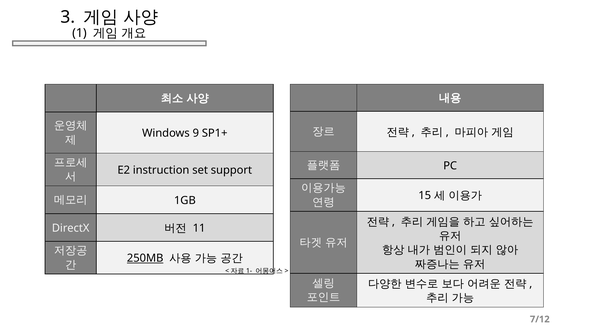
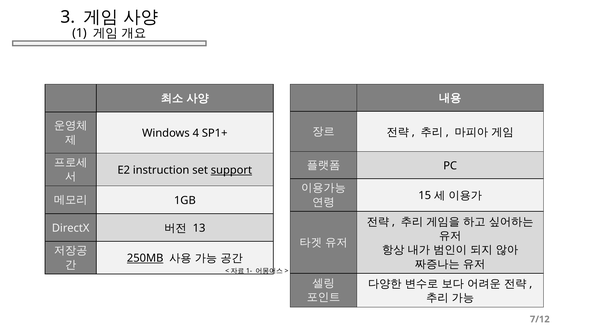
9: 9 -> 4
support underline: none -> present
11: 11 -> 13
